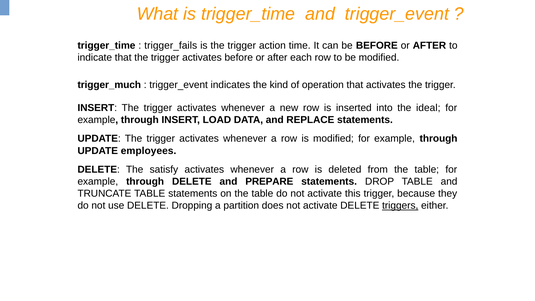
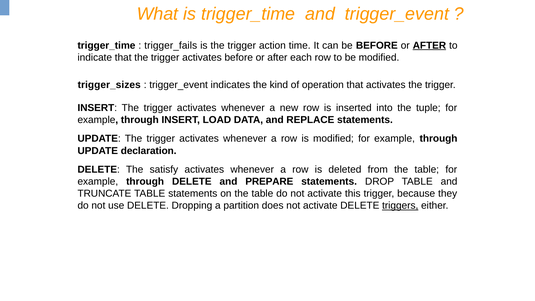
AFTER at (429, 45) underline: none -> present
trigger_much: trigger_much -> trigger_sizes
ideal: ideal -> tuple
employees: employees -> declaration
